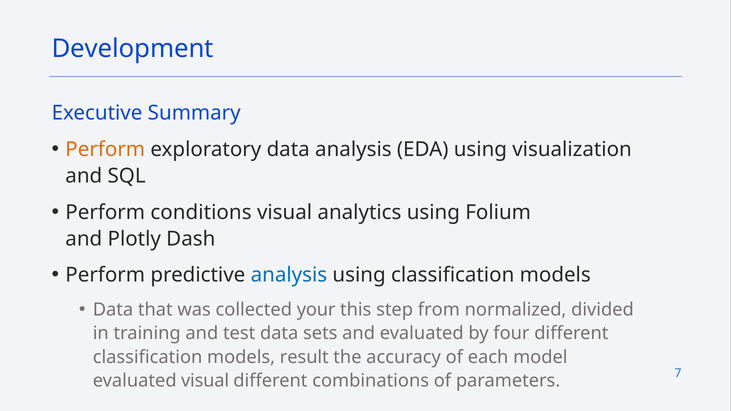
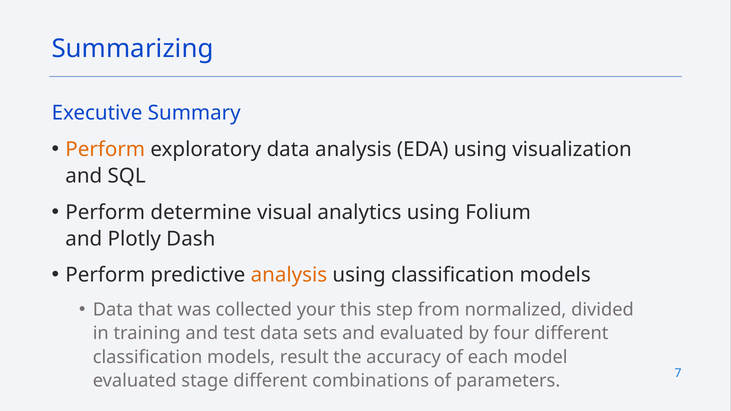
Development: Development -> Summarizing
conditions: conditions -> determine
analysis at (289, 275) colour: blue -> orange
evaluated visual: visual -> stage
